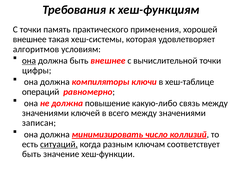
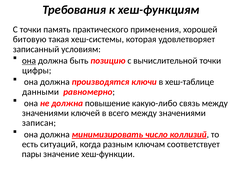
внешнее at (30, 39): внешнее -> битовую
алгоритмов: алгоритмов -> записанный
быть внешнее: внешнее -> позицию
компиляторы: компиляторы -> производятся
операций: операций -> данными
ситуаций underline: present -> none
быть at (32, 154): быть -> пары
